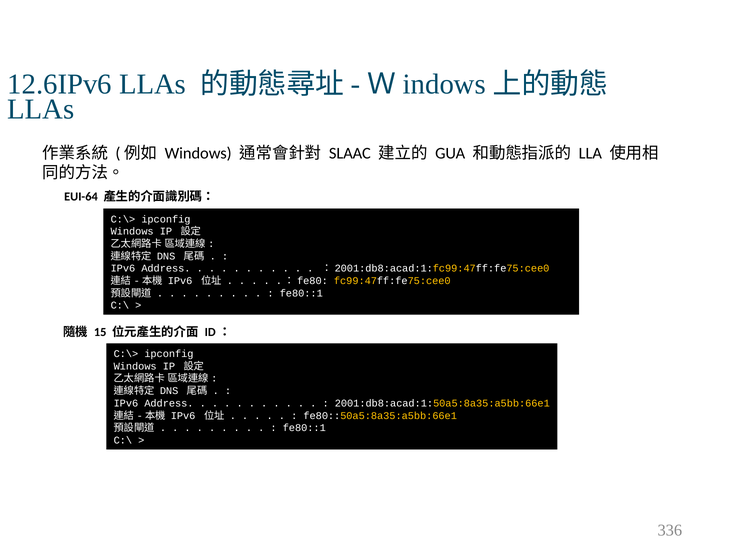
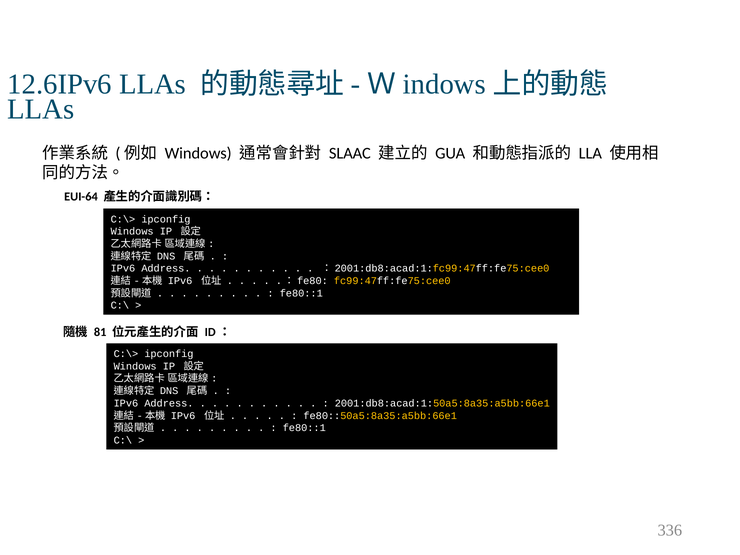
15: 15 -> 81
